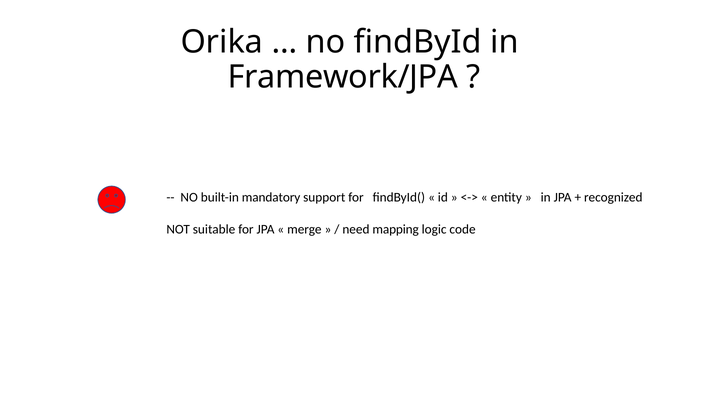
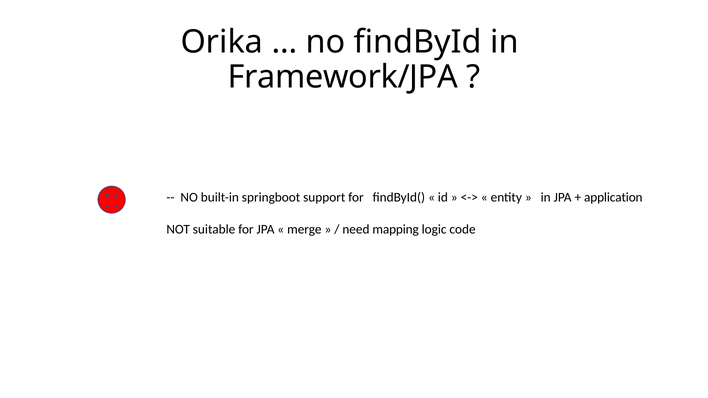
mandatory: mandatory -> springboot
recognized: recognized -> application
